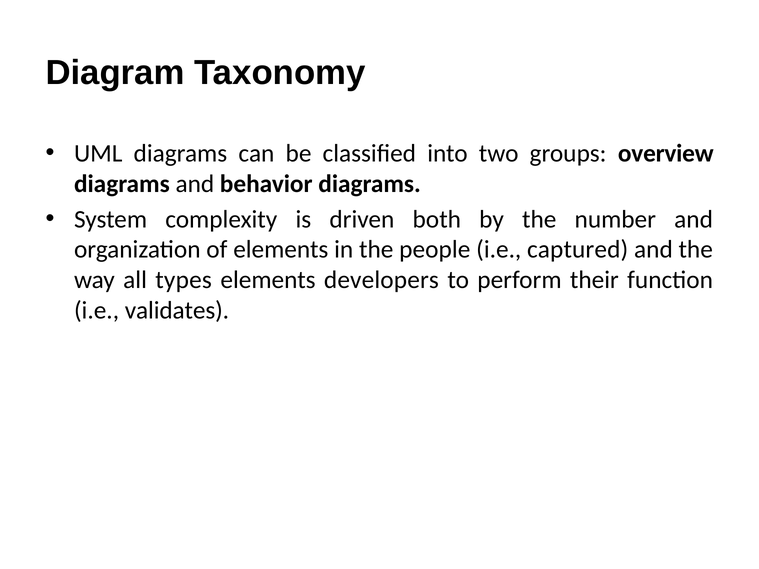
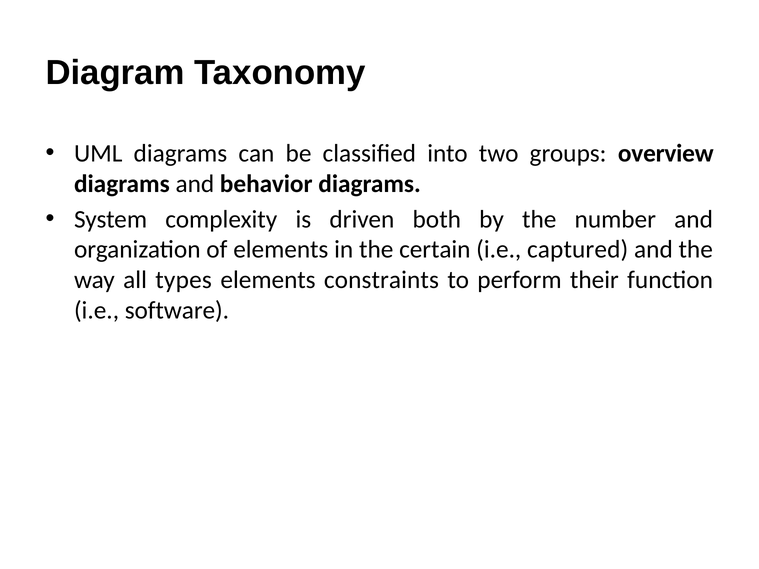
people: people -> certain
developers: developers -> constraints
validates: validates -> software
